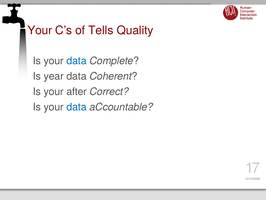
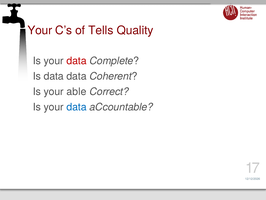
data at (77, 61) colour: blue -> red
Is year: year -> data
after: after -> able
